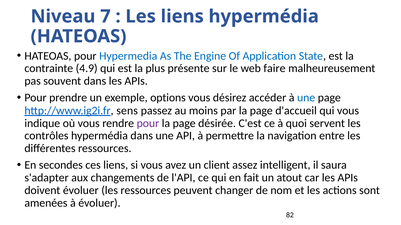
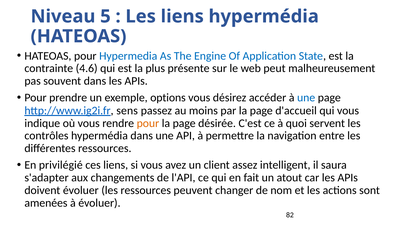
7: 7 -> 5
4.9: 4.9 -> 4.6
faire: faire -> peut
pour at (148, 124) colour: purple -> orange
secondes: secondes -> privilégié
